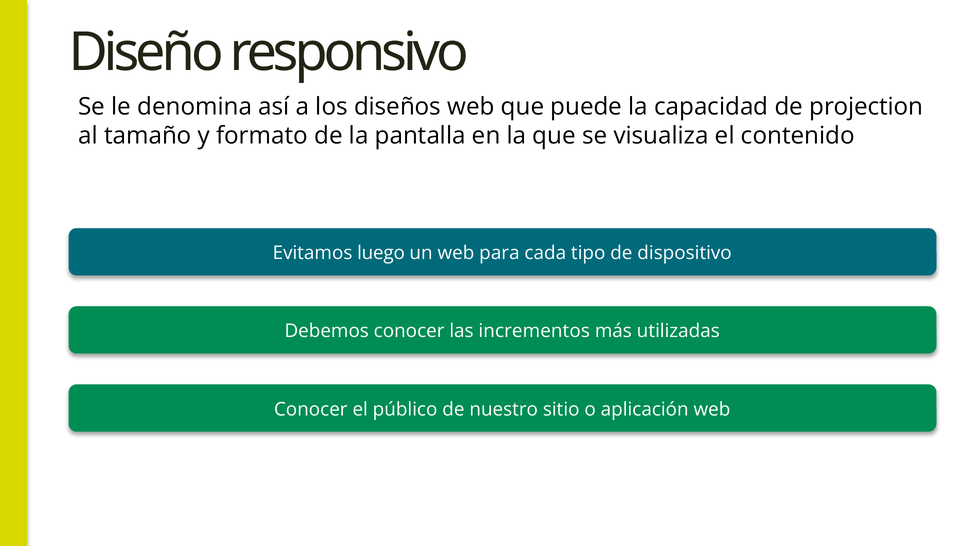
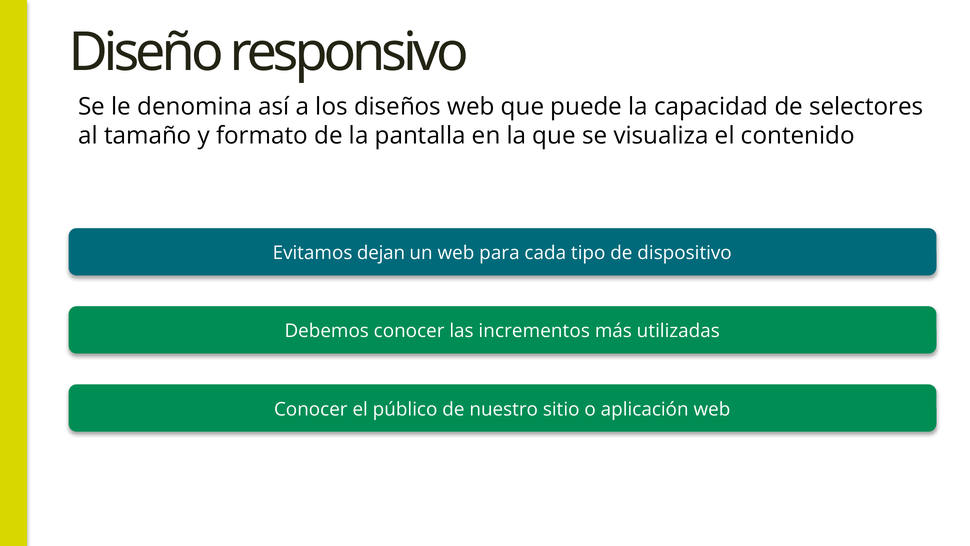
projection: projection -> selectores
luego: luego -> dejan
